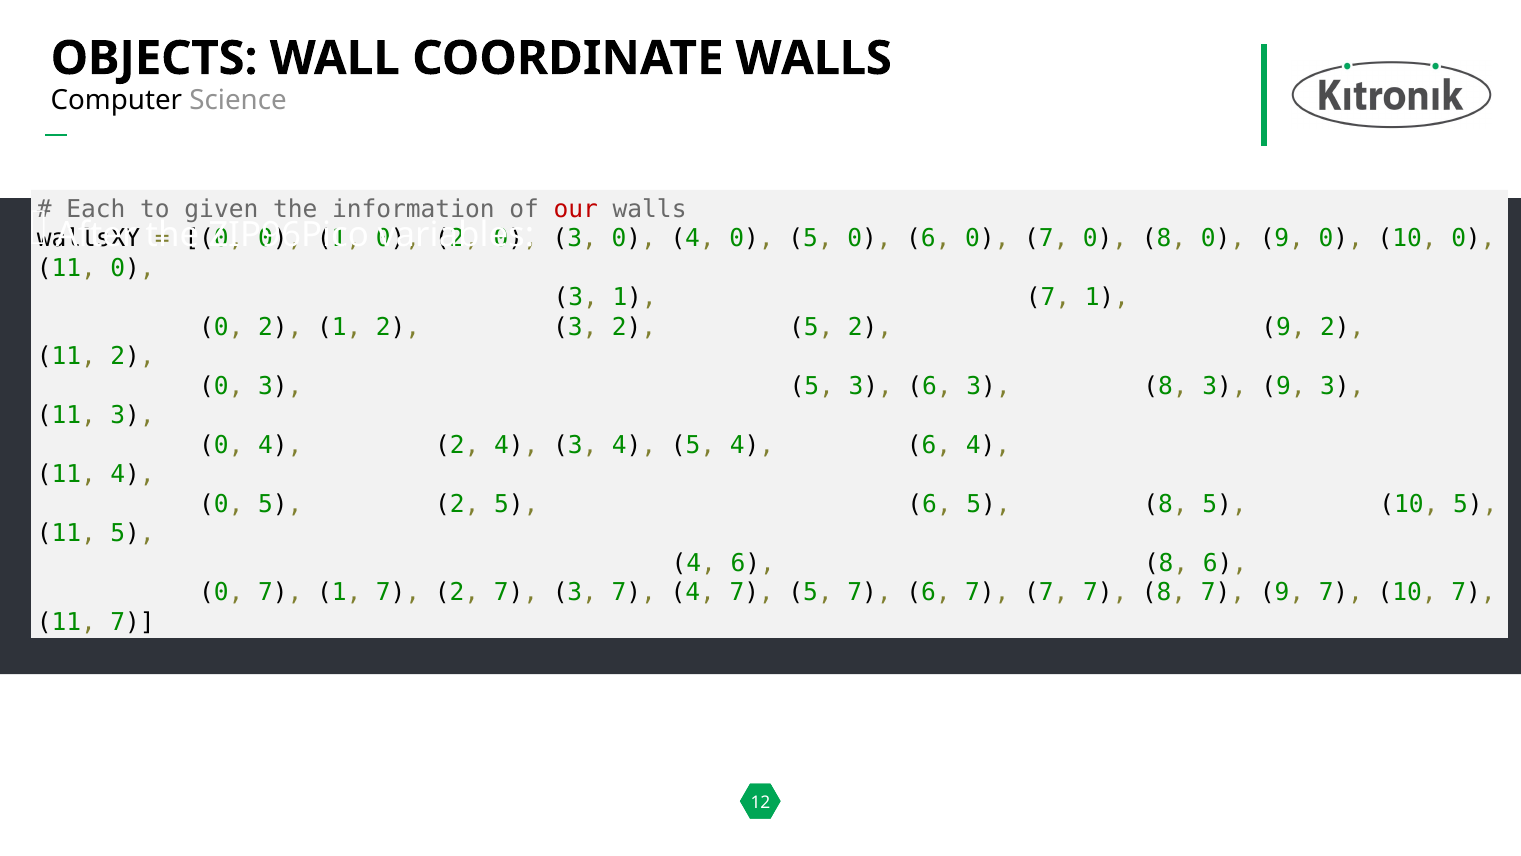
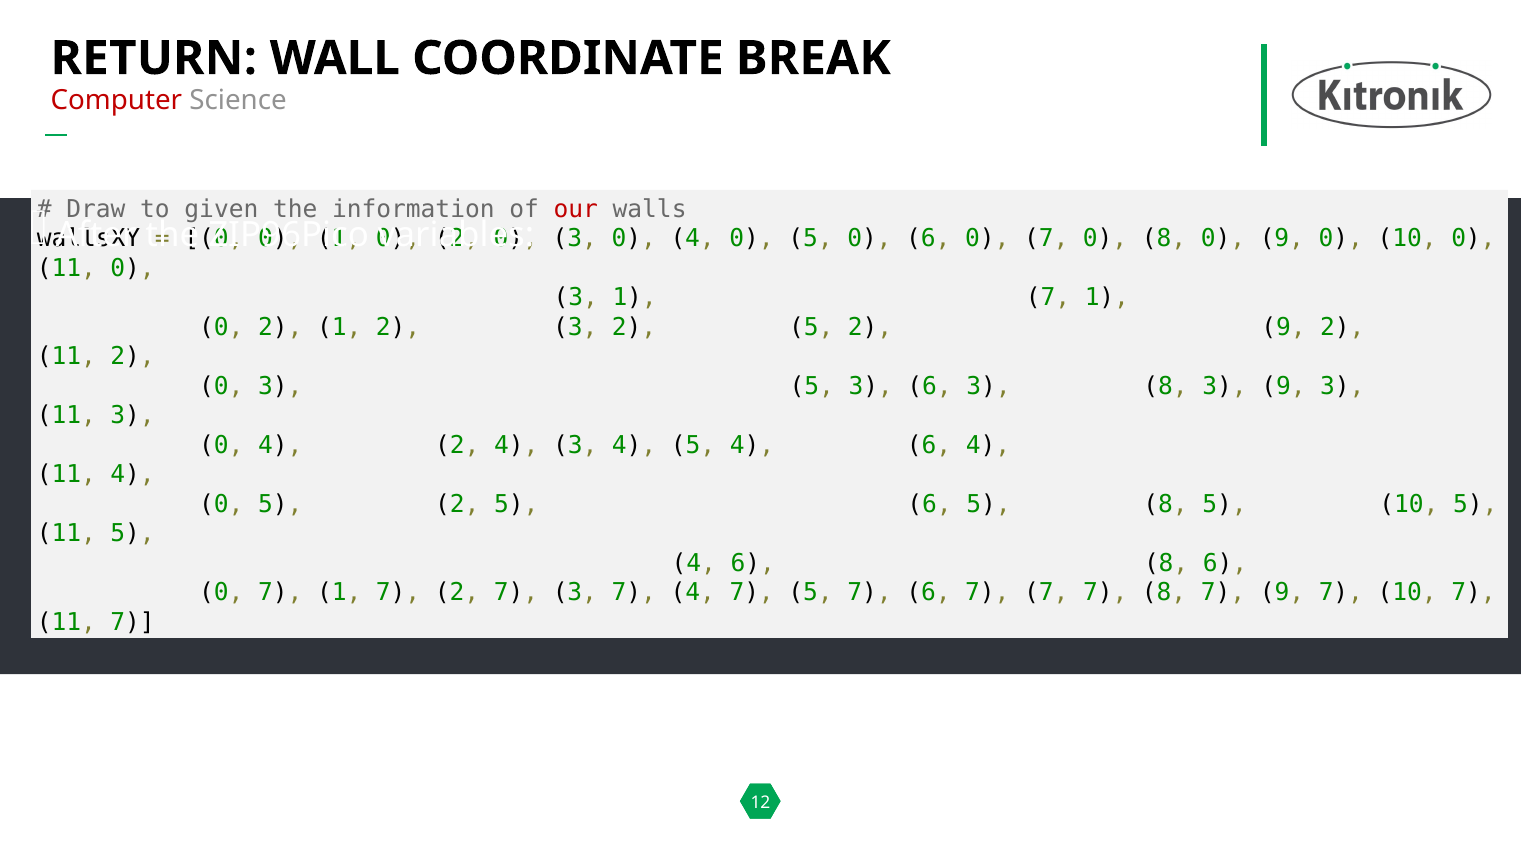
OBJECTS: OBJECTS -> RETURN
COORDINATE WALLS: WALLS -> BREAK
Computer colour: black -> red
Each: Each -> Draw
